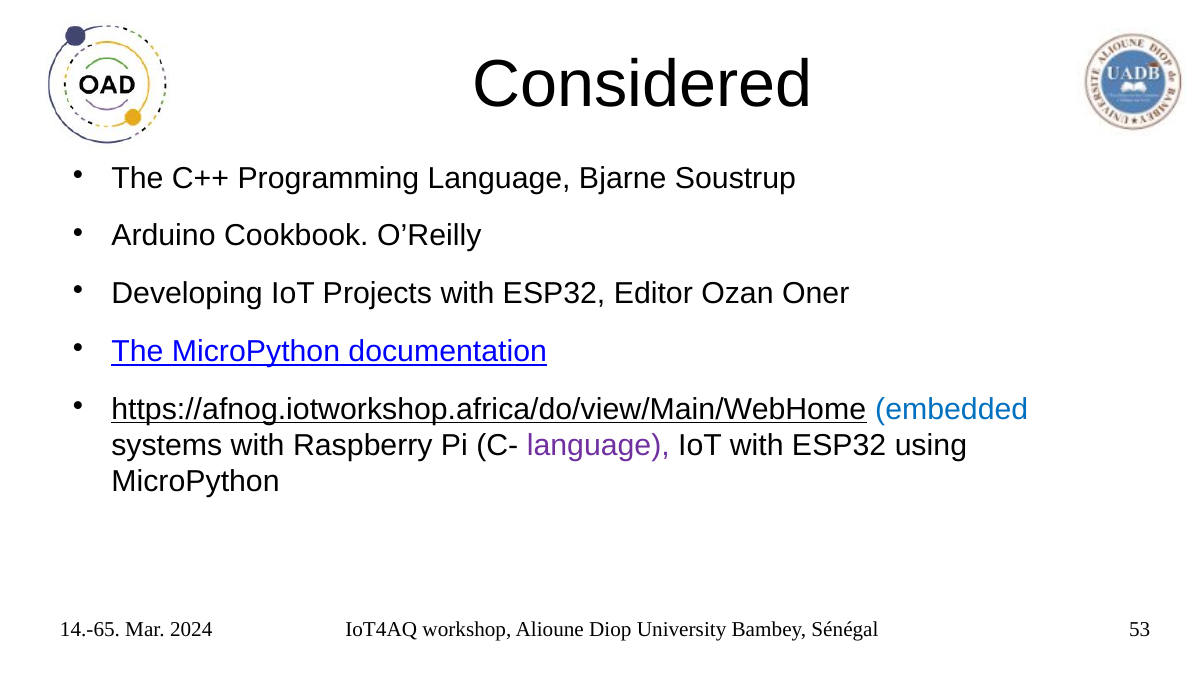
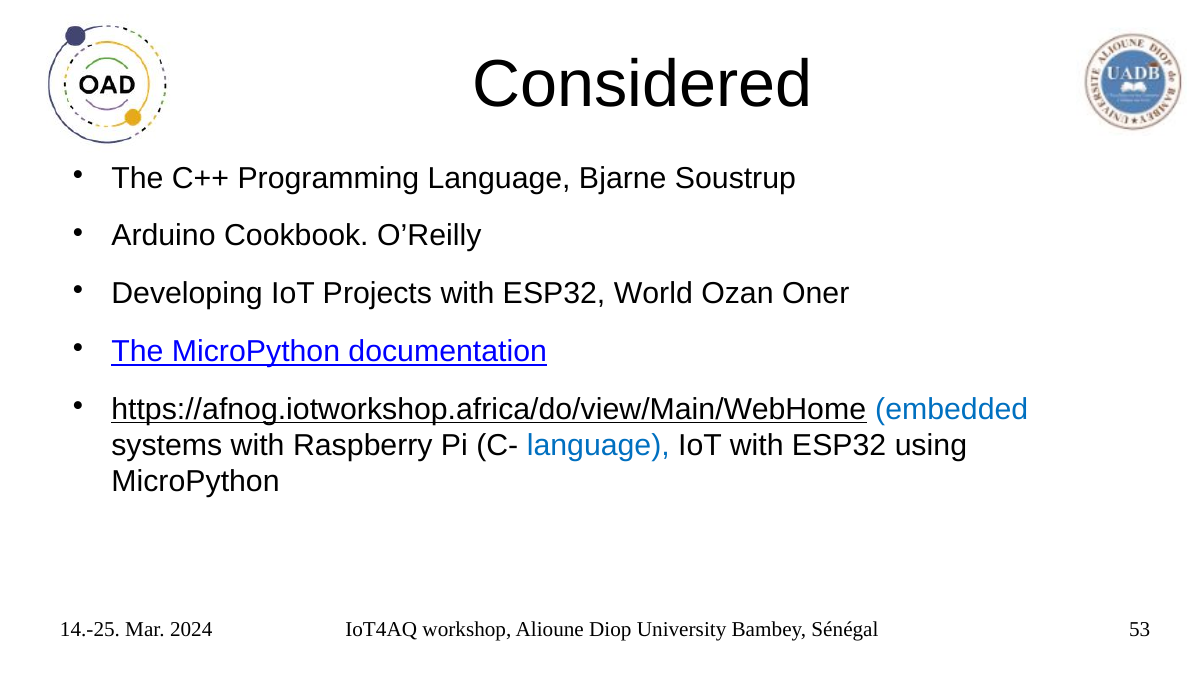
Editor: Editor -> World
language at (598, 446) colour: purple -> blue
14.-65: 14.-65 -> 14.-25
